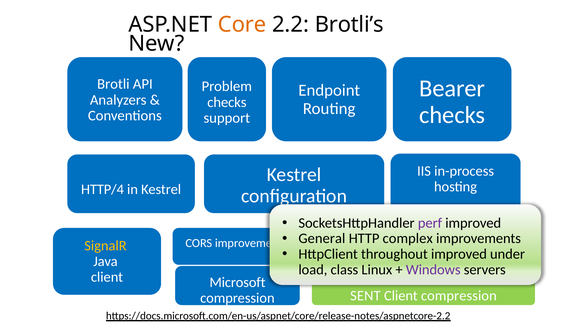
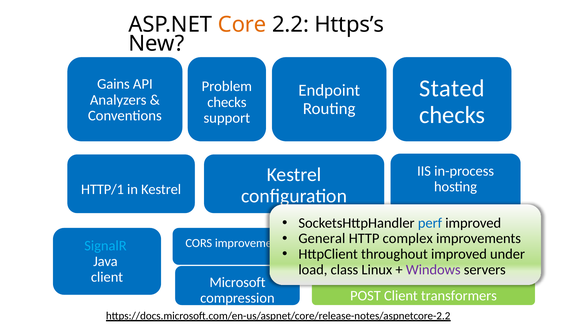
Brotli’s: Brotli’s -> Https’s
Brotli: Brotli -> Gains
Bearer: Bearer -> Stated
HTTP/4: HTTP/4 -> HTTP/1
perf colour: purple -> blue
SignalR colour: yellow -> light blue
SENT: SENT -> POST
Client compression: compression -> transformers
